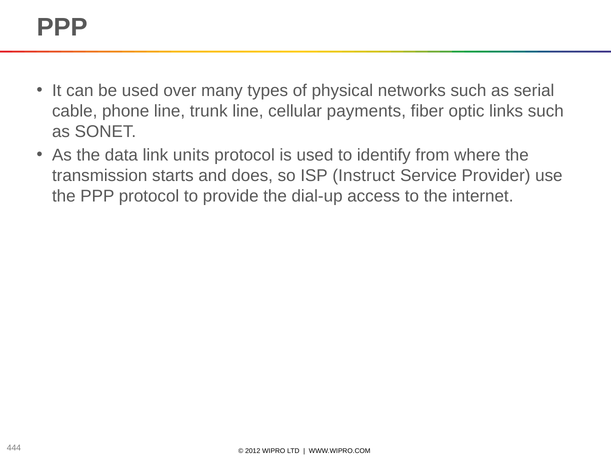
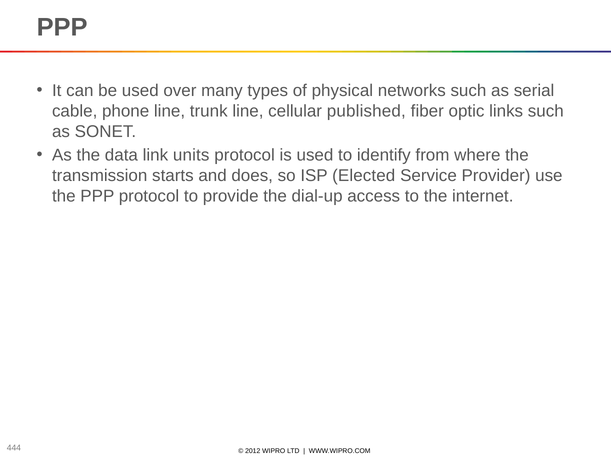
payments: payments -> published
Instruct: Instruct -> Elected
